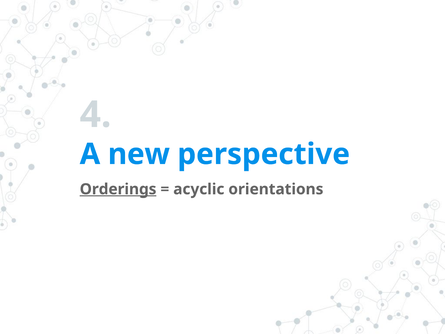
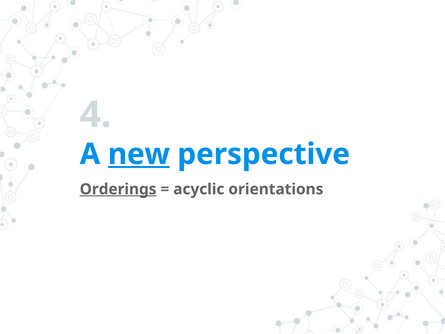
new underline: none -> present
